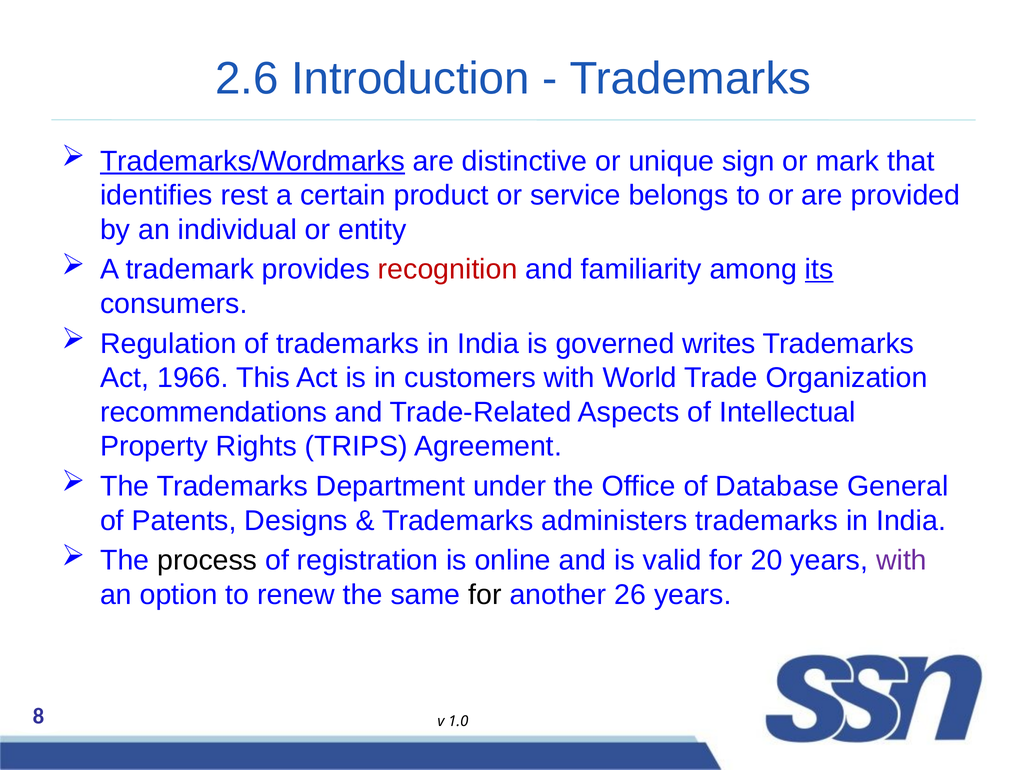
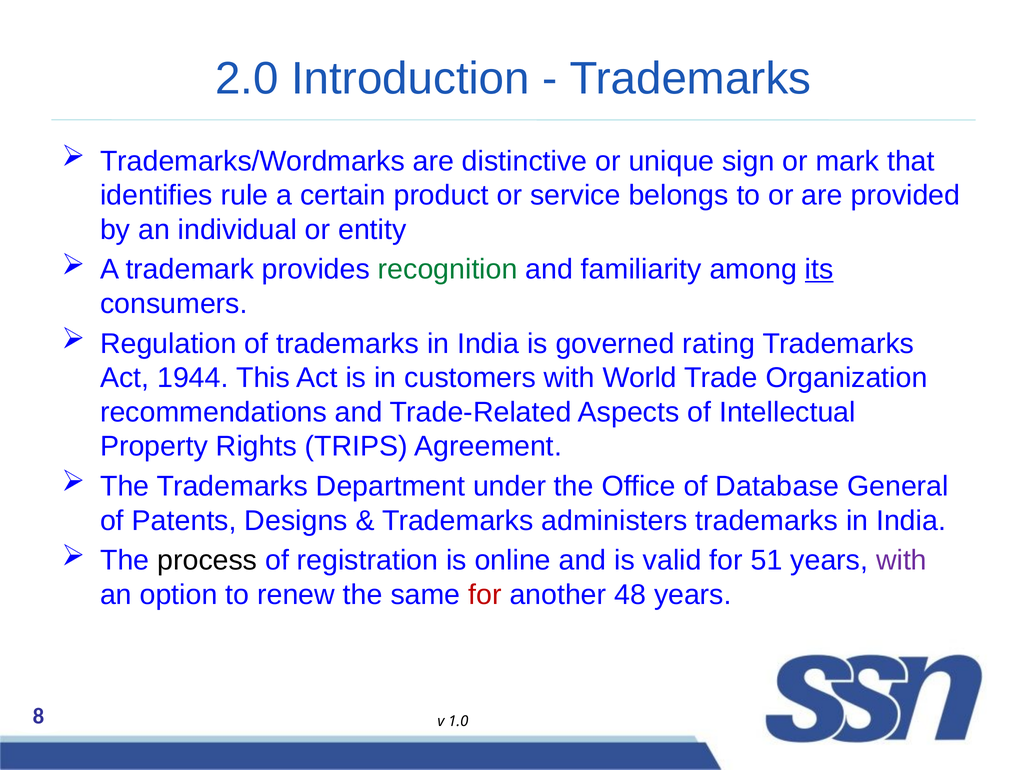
2.6: 2.6 -> 2.0
Trademarks/Wordmarks underline: present -> none
rest: rest -> rule
recognition colour: red -> green
writes: writes -> rating
1966: 1966 -> 1944
20: 20 -> 51
for at (485, 595) colour: black -> red
26: 26 -> 48
